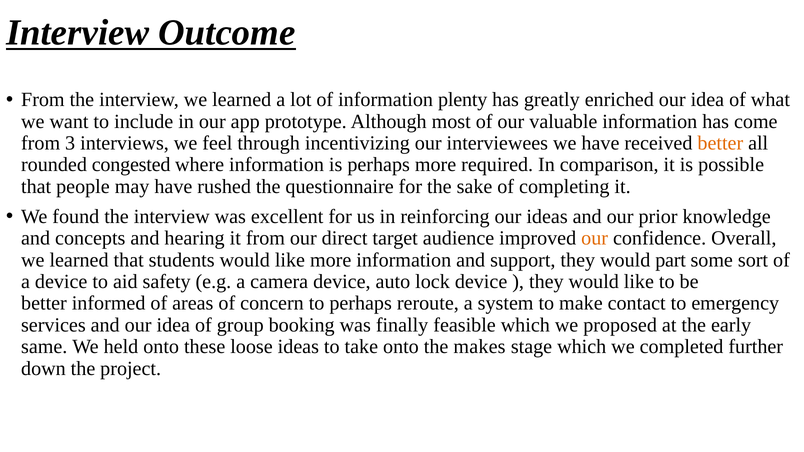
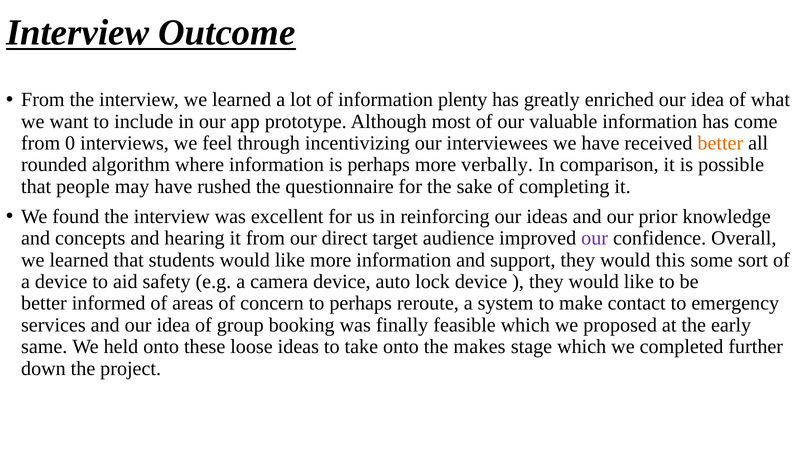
3: 3 -> 0
congested: congested -> algorithm
required: required -> verbally
our at (595, 238) colour: orange -> purple
part: part -> this
